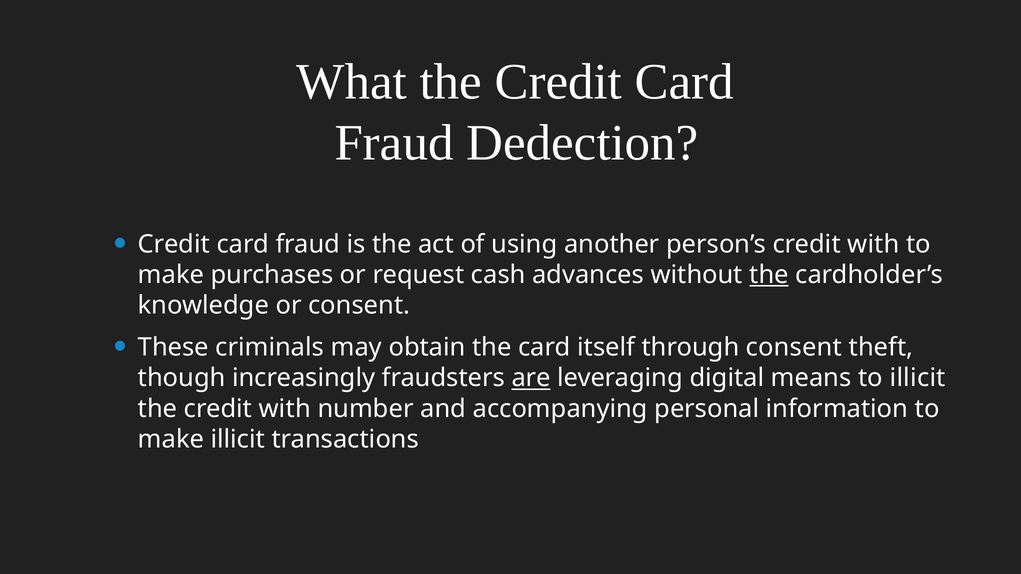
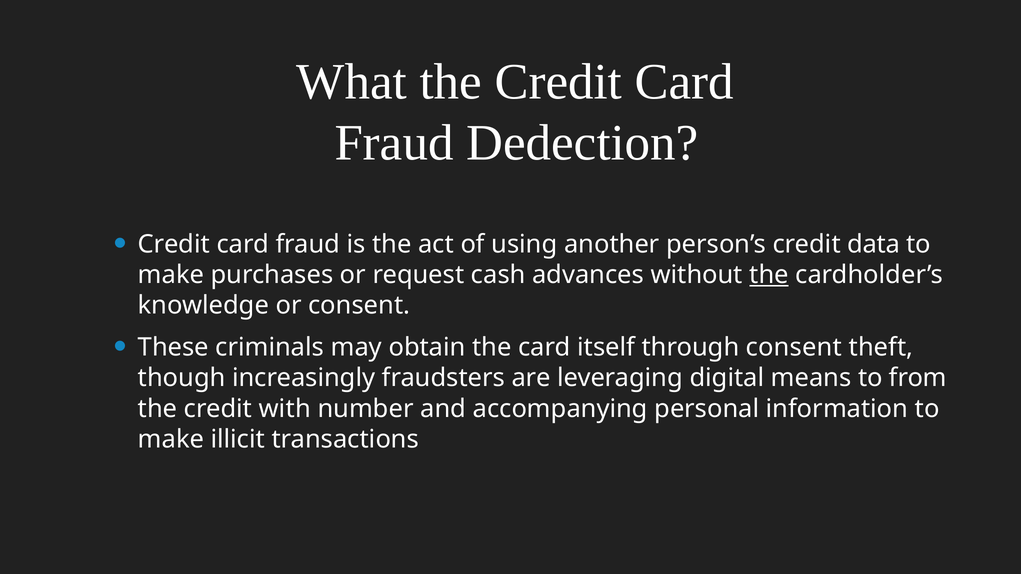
person’s credit with: with -> data
are underline: present -> none
to illicit: illicit -> from
